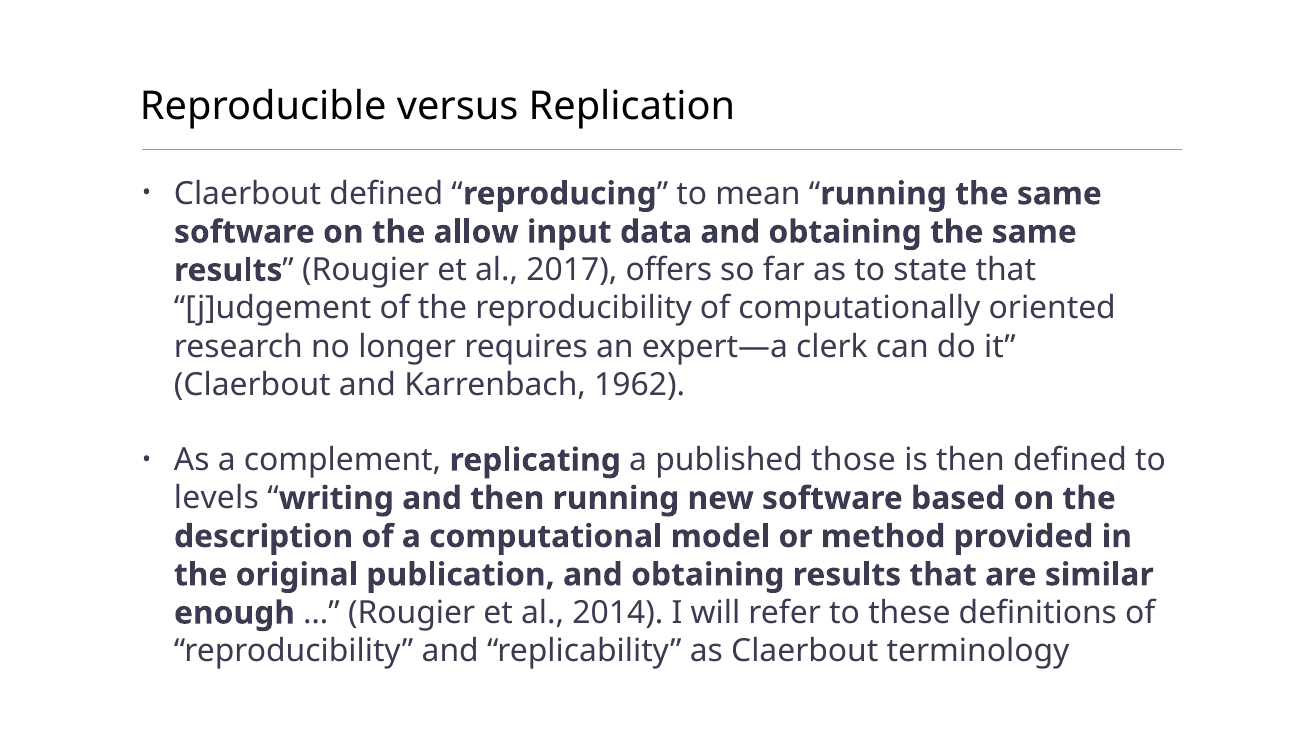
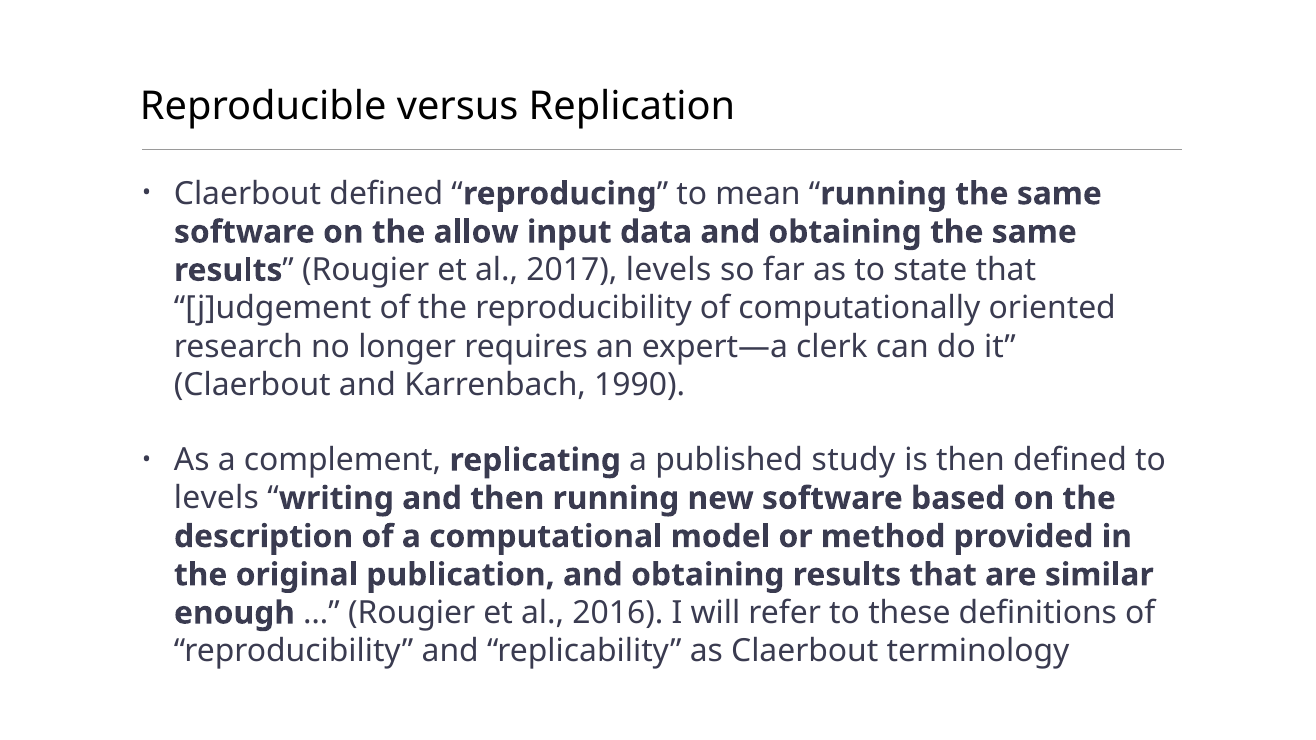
2017 offers: offers -> levels
1962: 1962 -> 1990
those: those -> study
2014: 2014 -> 2016
